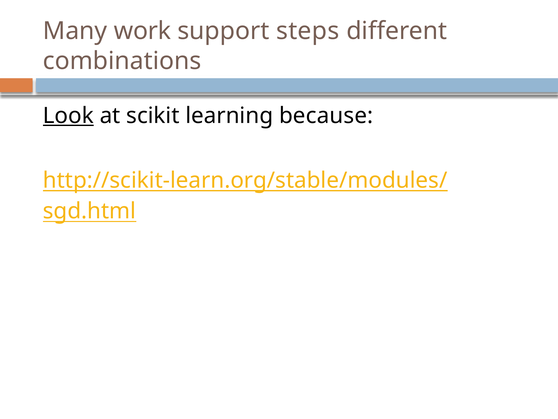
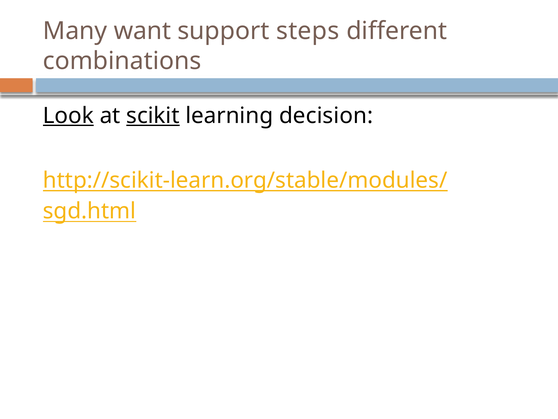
work: work -> want
scikit underline: none -> present
because: because -> decision
